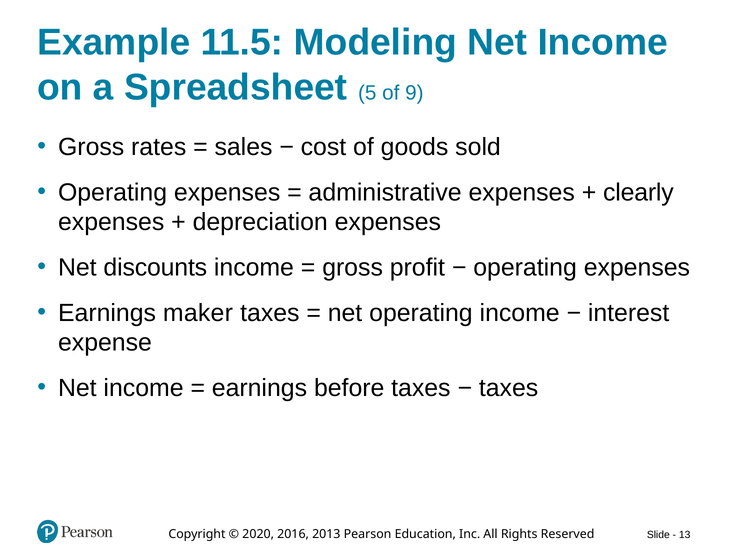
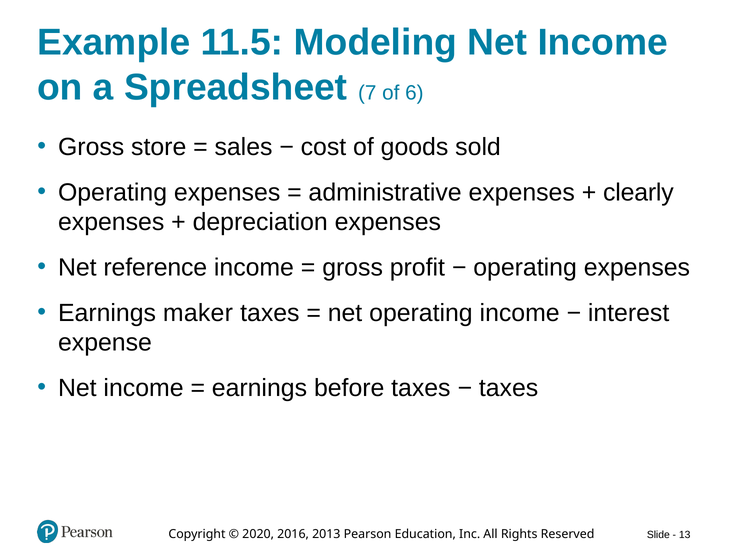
5: 5 -> 7
9: 9 -> 6
rates: rates -> store
discounts: discounts -> reference
